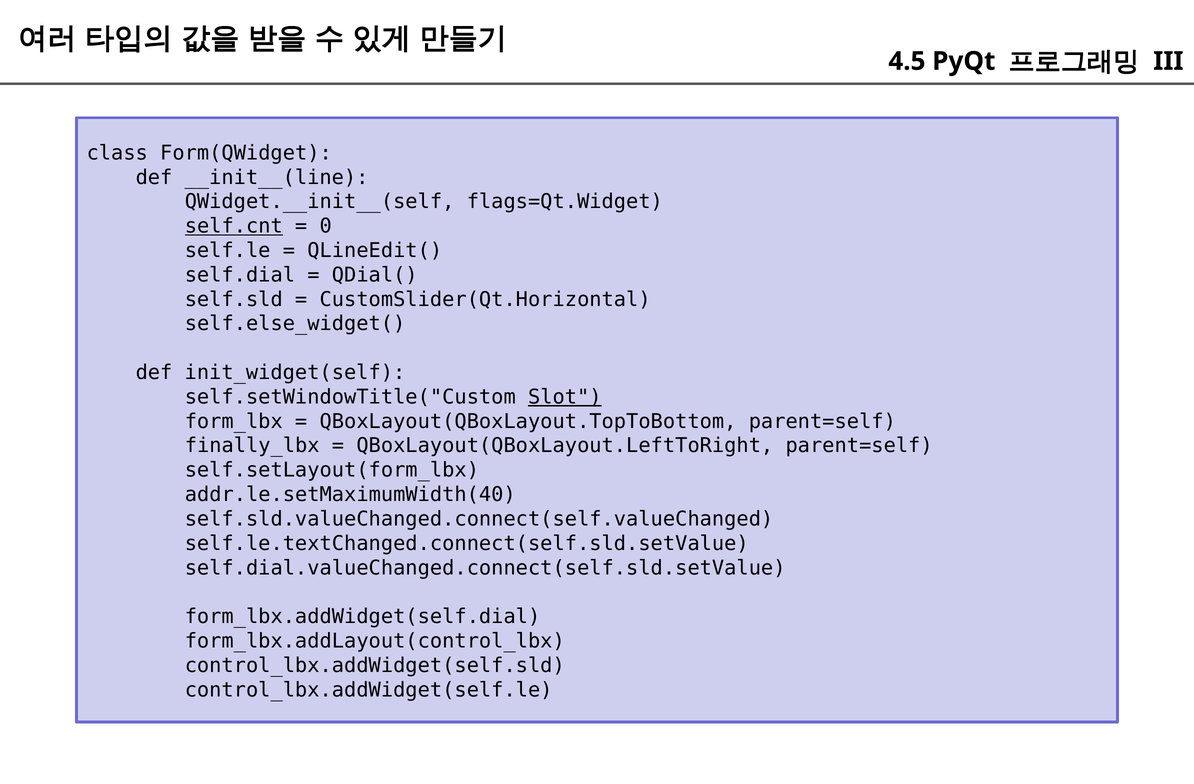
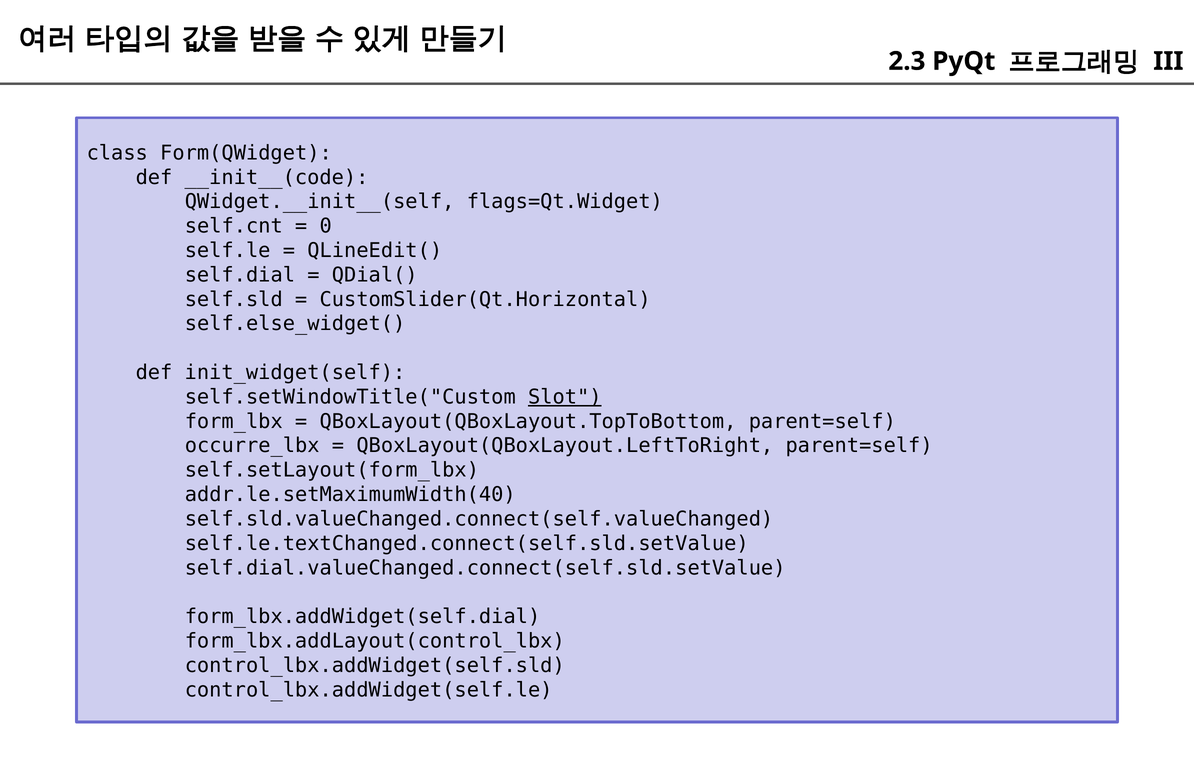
4.5: 4.5 -> 2.3
__init__(line: __init__(line -> __init__(code
self.cnt underline: present -> none
finally_lbx: finally_lbx -> occurre_lbx
